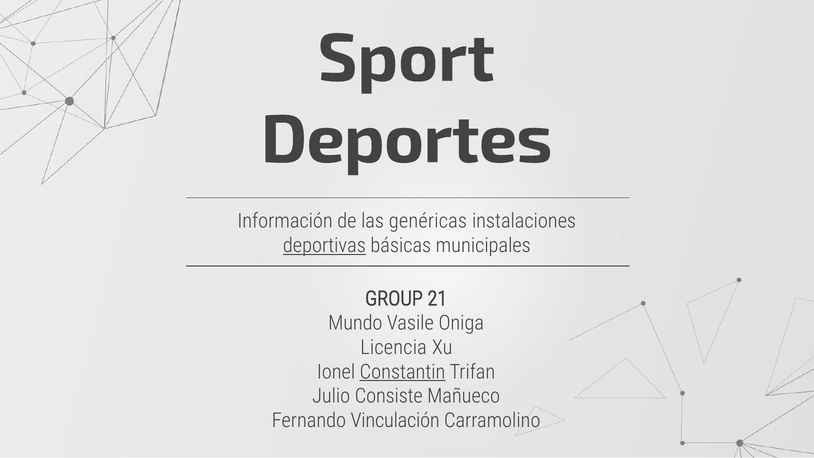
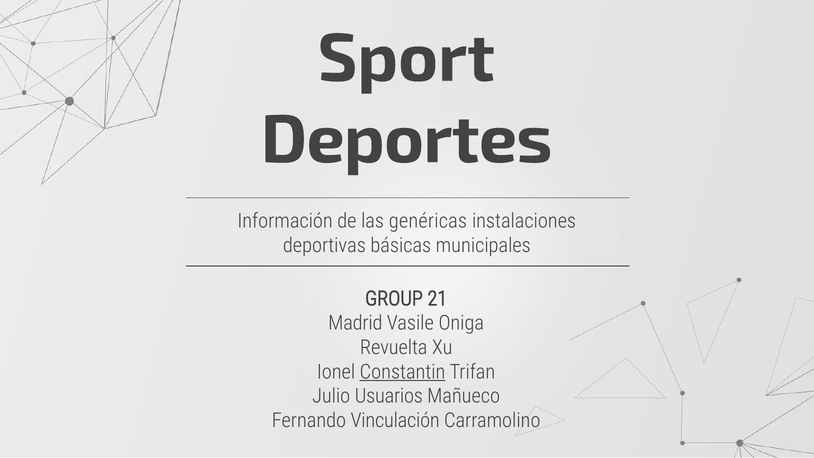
deportivas underline: present -> none
Mundo: Mundo -> Madrid
Licencia: Licencia -> Revuelta
Consiste: Consiste -> Usuarios
